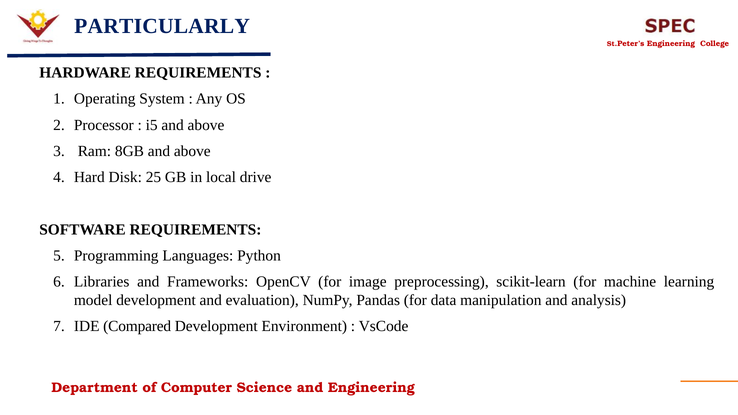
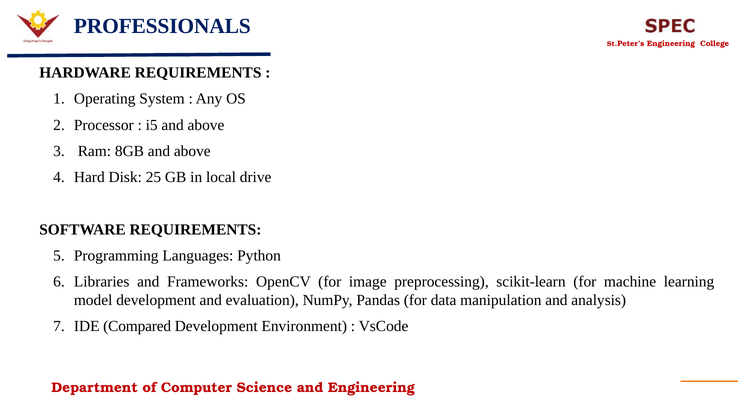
PARTICULARLY: PARTICULARLY -> PROFESSIONALS
